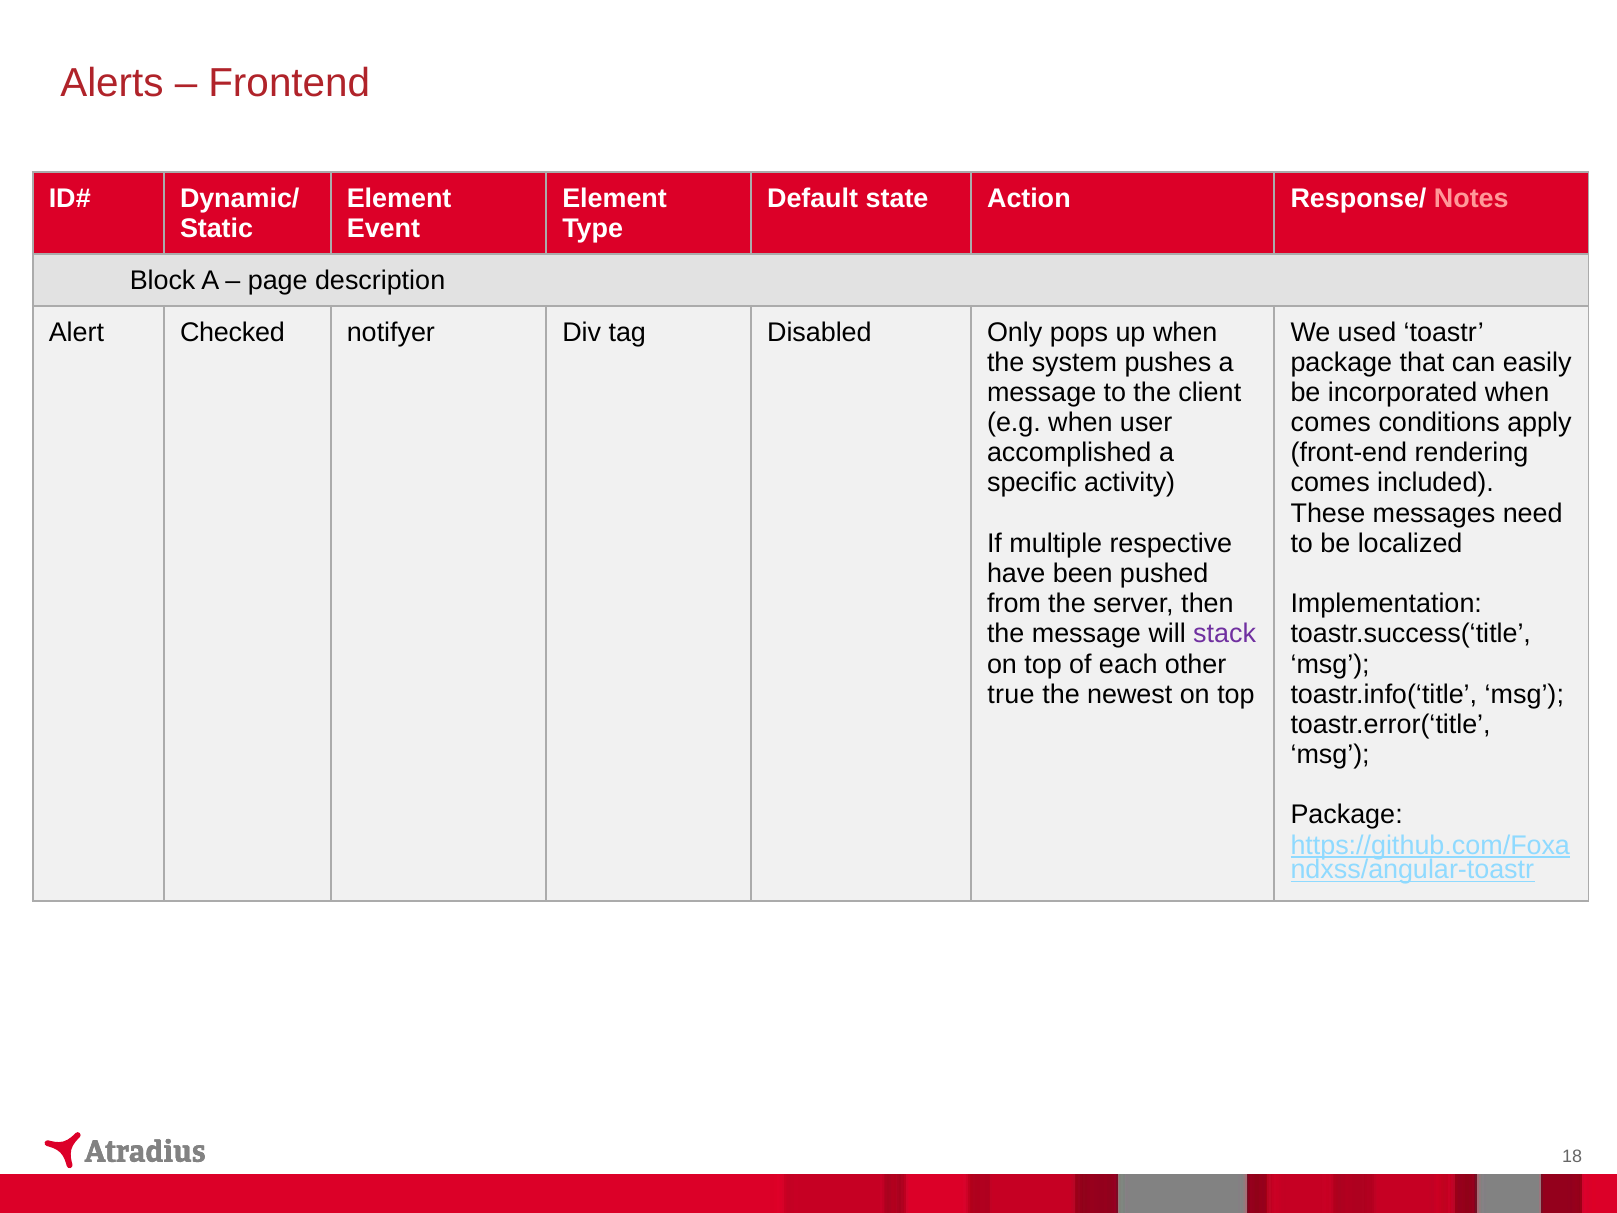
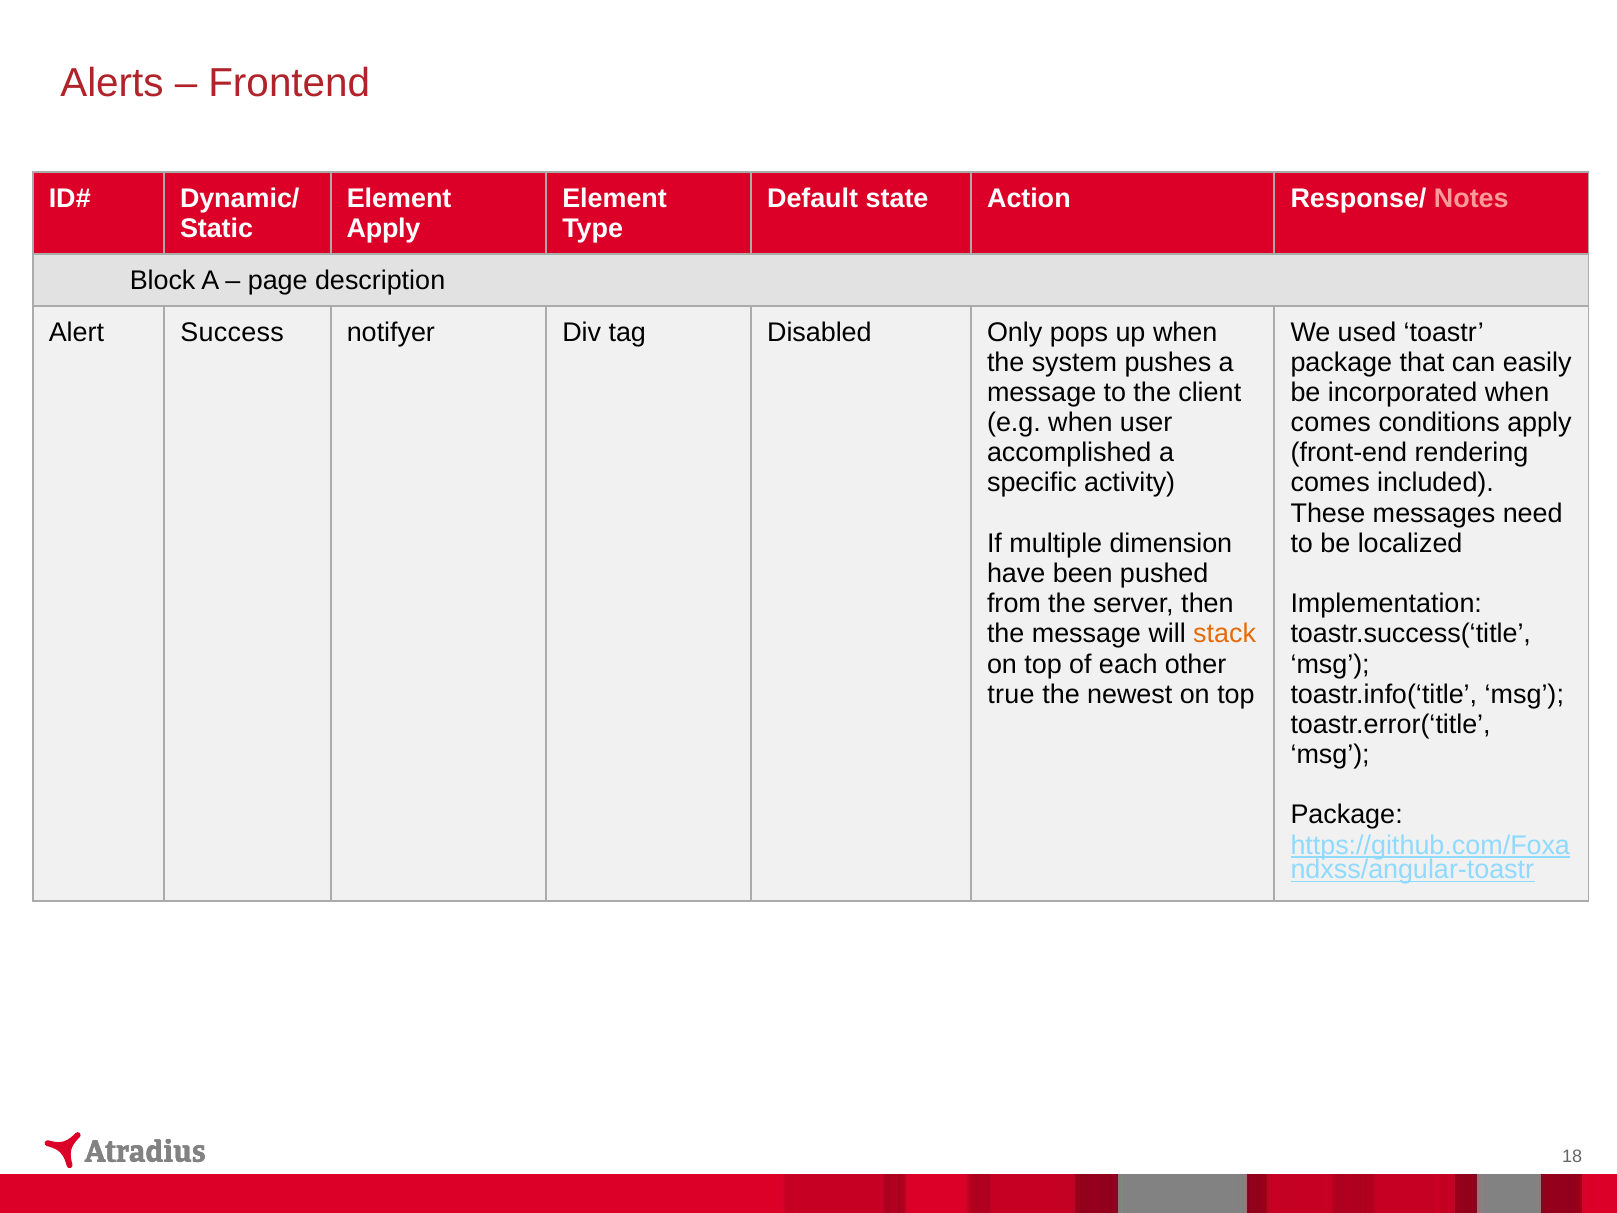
Event at (383, 229): Event -> Apply
Checked: Checked -> Success
respective: respective -> dimension
stack colour: purple -> orange
